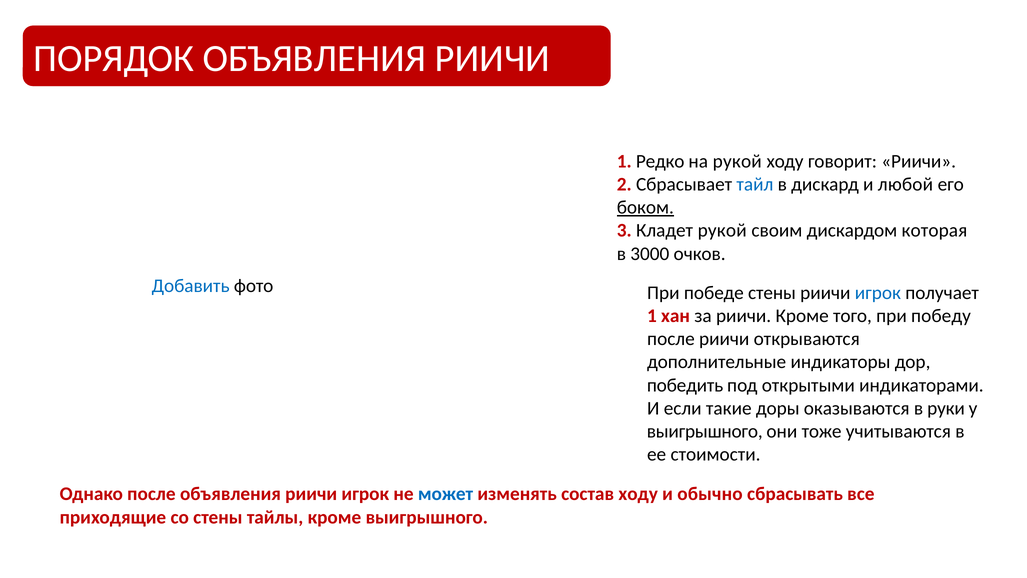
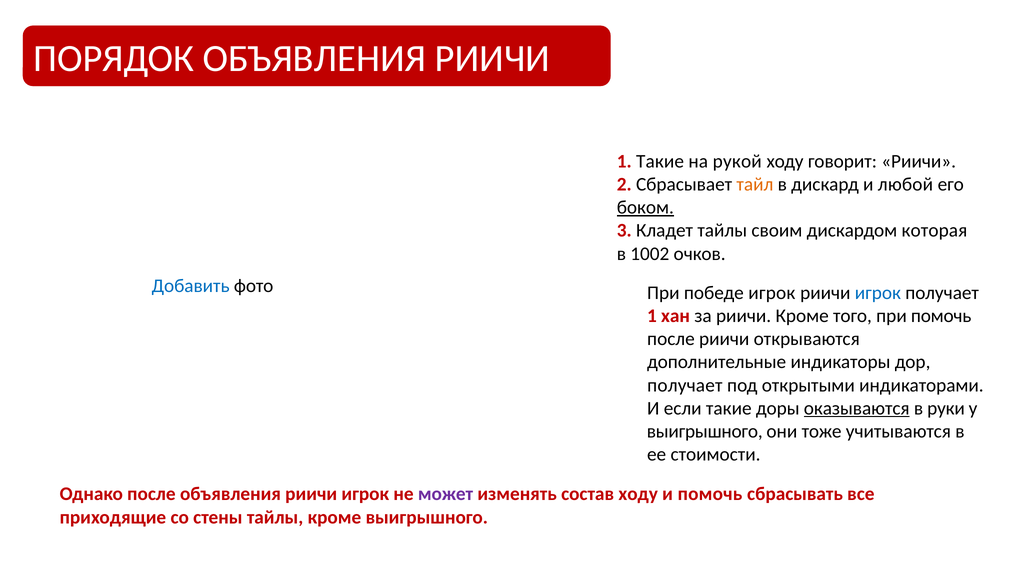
1 Редко: Редко -> Такие
тайл colour: blue -> orange
Кладет рукой: рукой -> тайлы
3000: 3000 -> 1002
победе стены: стены -> игрок
при победу: победу -> помочь
победить at (685, 385): победить -> получает
оказываются underline: none -> present
может colour: blue -> purple
и обычно: обычно -> помочь
